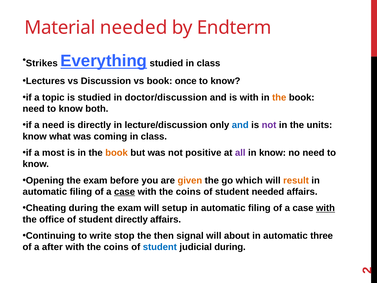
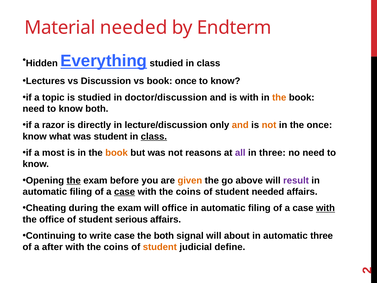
Strikes: Strikes -> Hidden
a need: need -> razor
and at (240, 125) colour: blue -> orange
not at (269, 125) colour: purple -> orange
the units: units -> once
was coming: coming -> student
class at (154, 136) underline: none -> present
positive: positive -> reasons
in know: know -> three
the at (74, 180) underline: none -> present
which: which -> above
result colour: orange -> purple
will setup: setup -> office
student directly: directly -> serious
write stop: stop -> case
the then: then -> both
student at (160, 247) colour: blue -> orange
judicial during: during -> define
